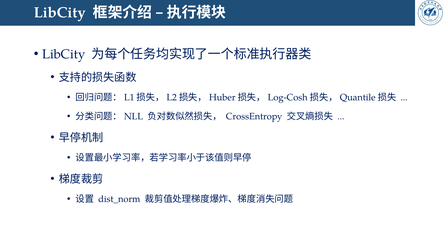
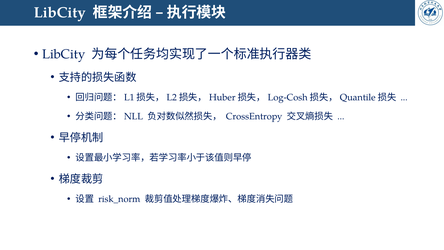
dist_norm: dist_norm -> risk_norm
